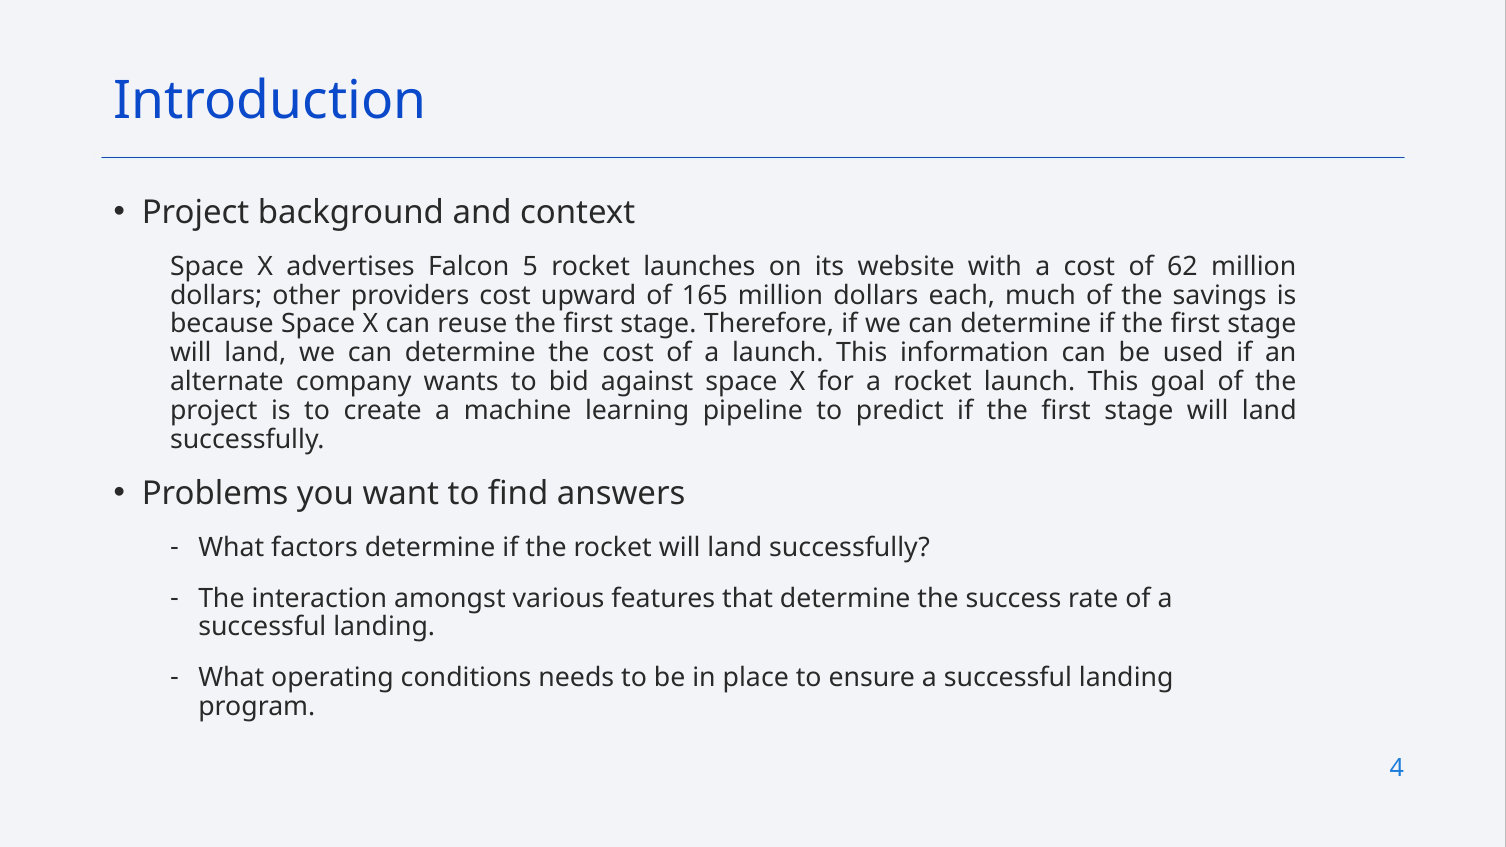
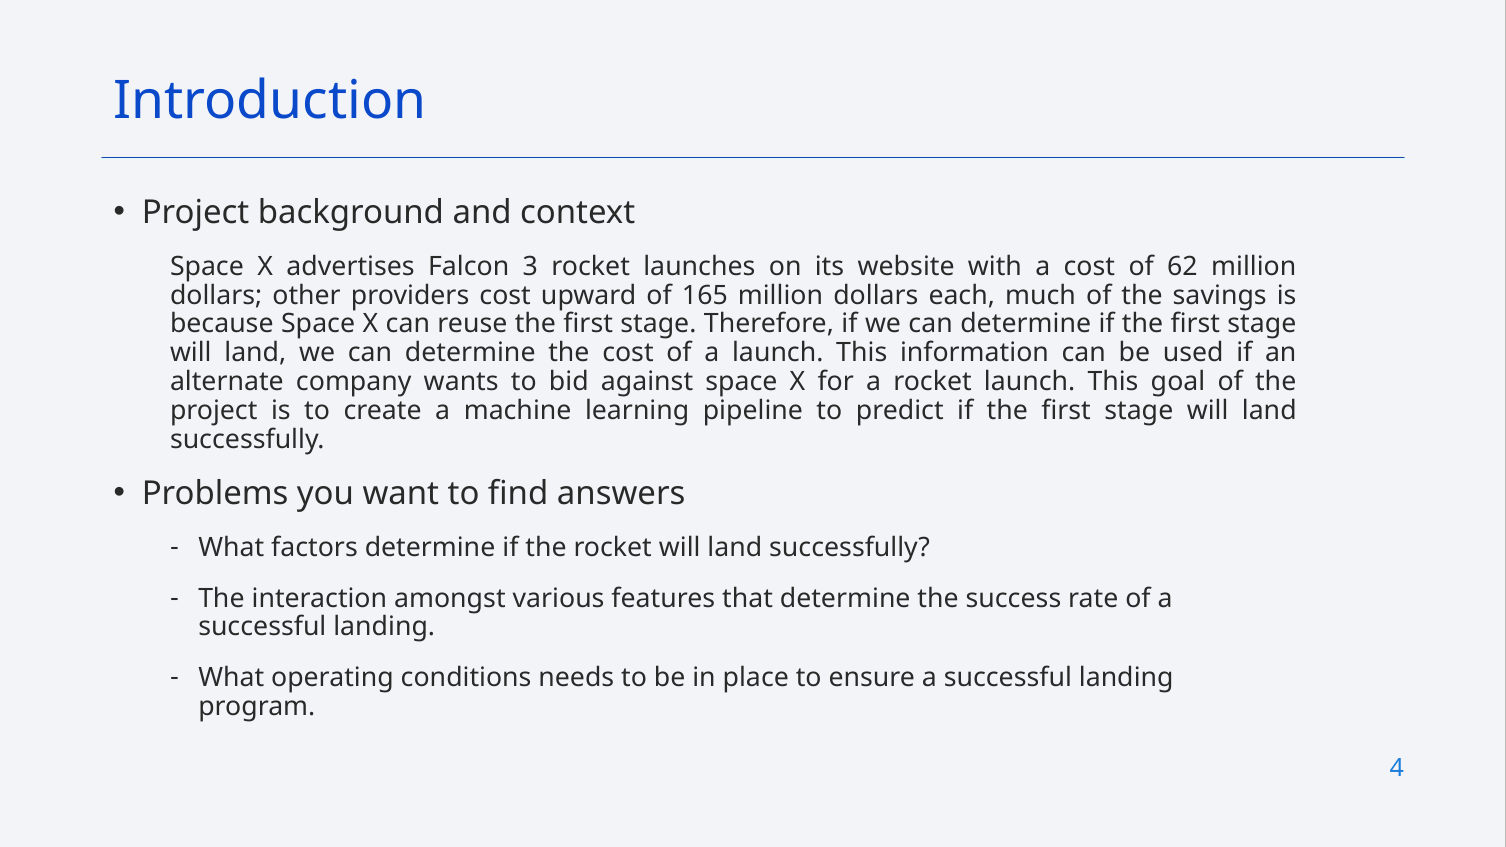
5: 5 -> 3
